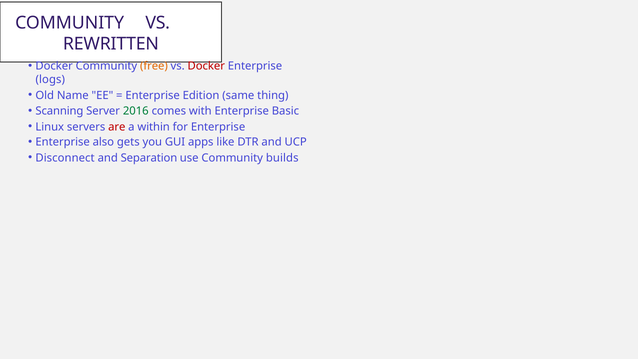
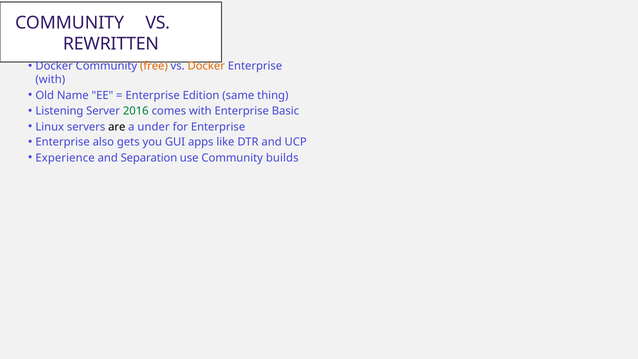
Docker at (206, 66) colour: red -> orange
logs at (50, 80): logs -> with
Scanning: Scanning -> Listening
are colour: red -> black
within: within -> under
Disconnect: Disconnect -> Experience
